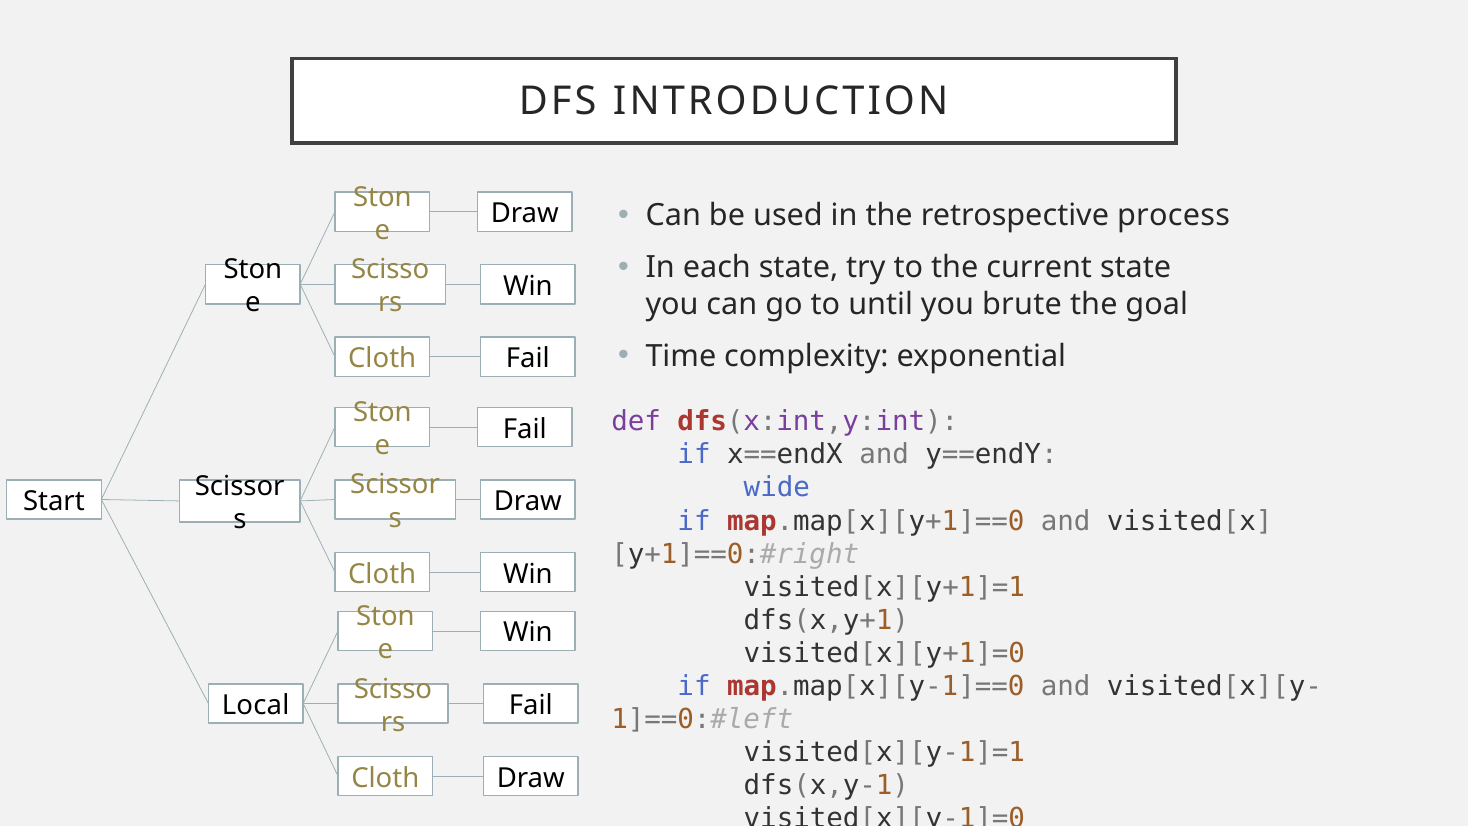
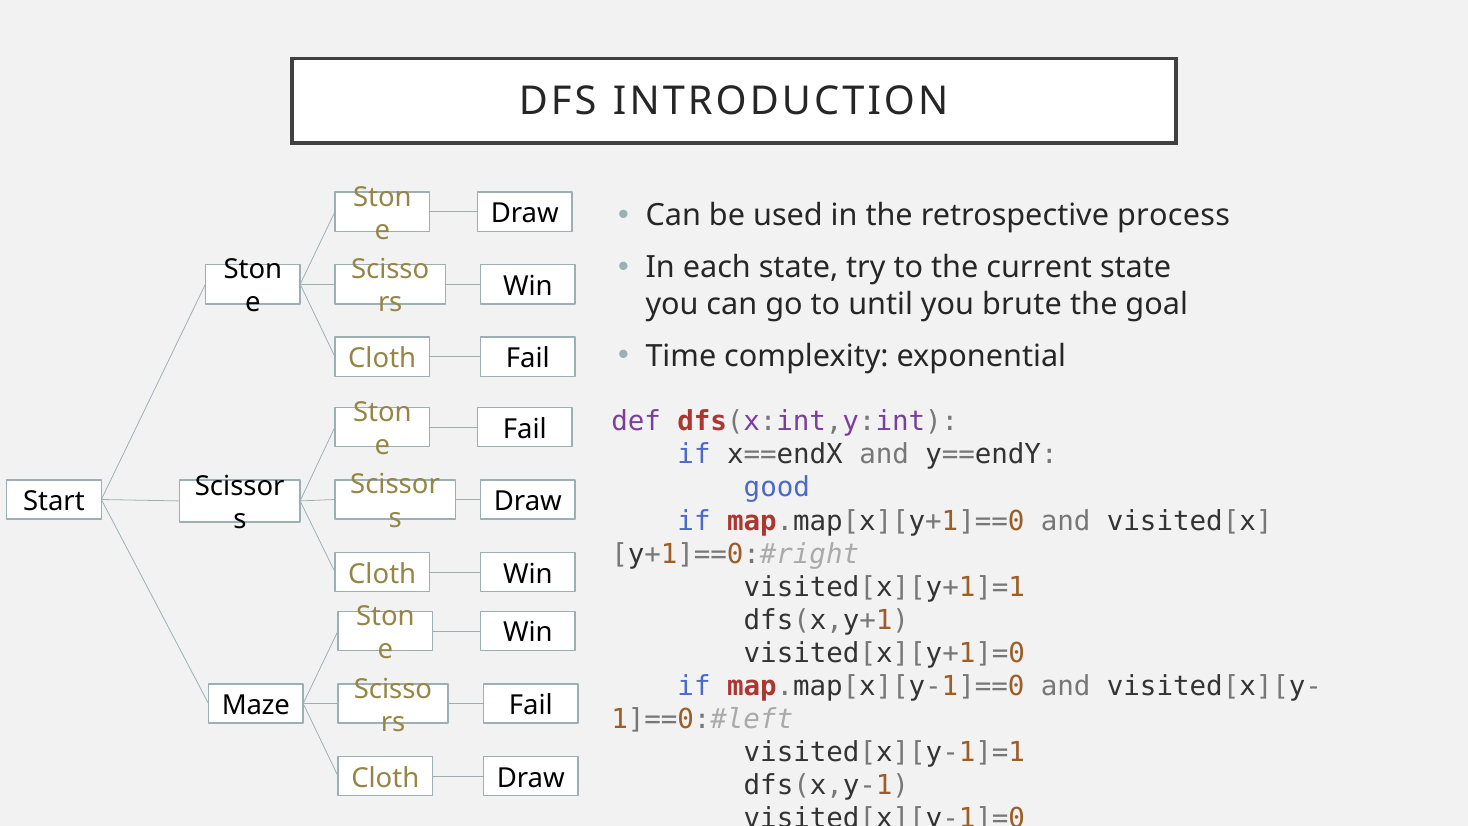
wide: wide -> good
Local: Local -> Maze
